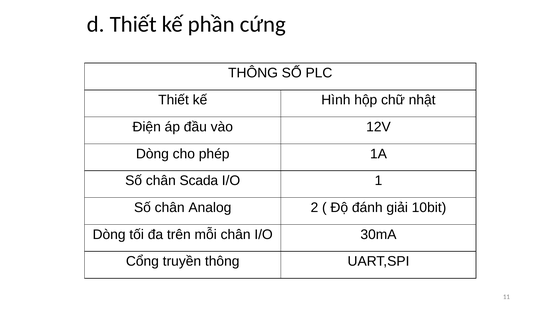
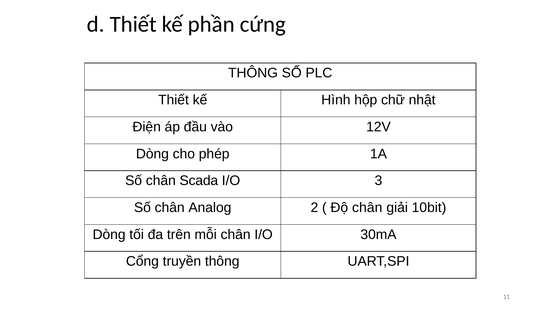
1: 1 -> 3
Độ đánh: đánh -> chân
